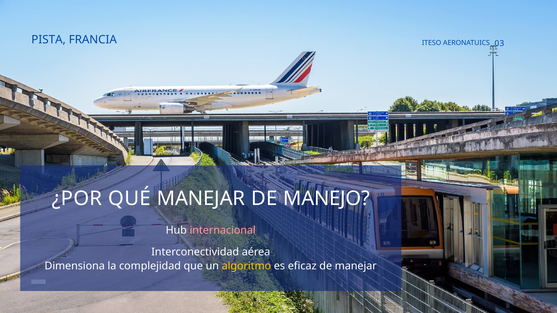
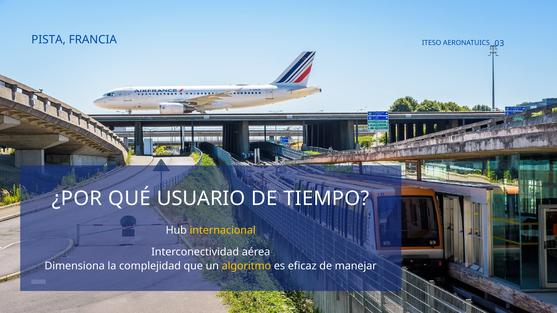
QUÉ MANEJAR: MANEJAR -> USUARIO
MANEJO: MANEJO -> TIEMPO
internacional colour: pink -> yellow
